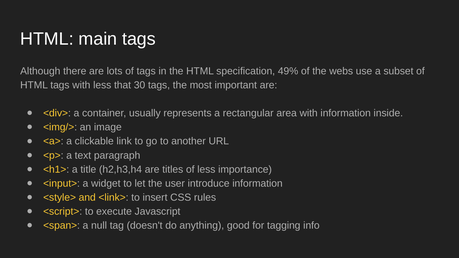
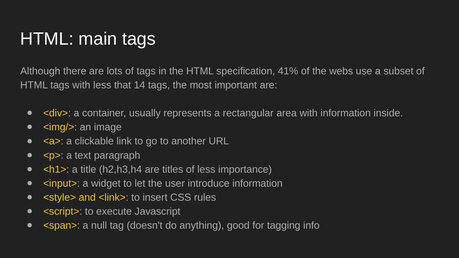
49%: 49% -> 41%
30: 30 -> 14
